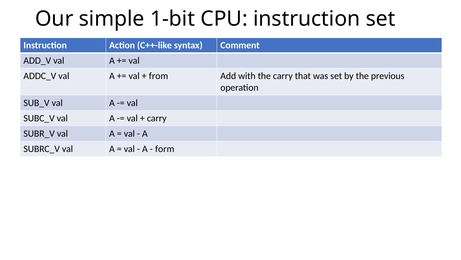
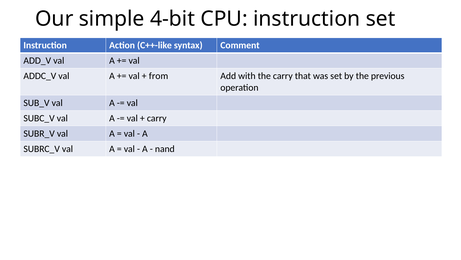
1-bit: 1-bit -> 4-bit
form: form -> nand
